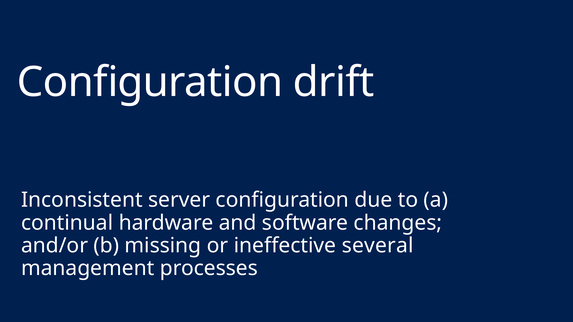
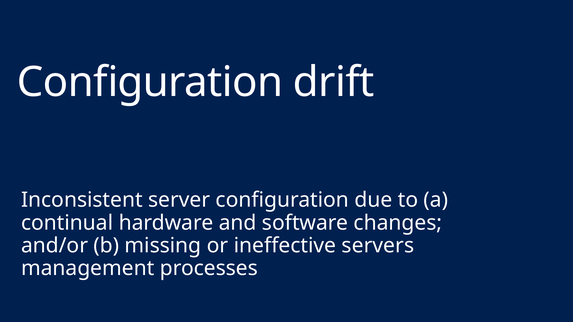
several: several -> servers
